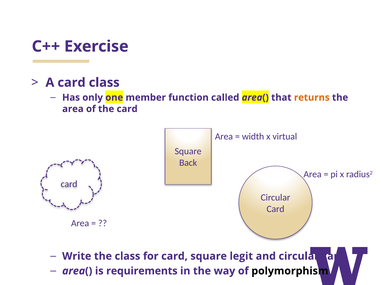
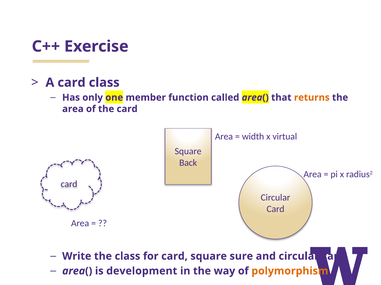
legit: legit -> sure
requirements: requirements -> development
polymorphism colour: black -> orange
